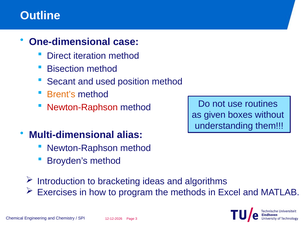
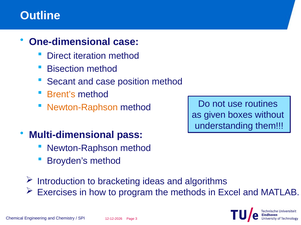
and used: used -> case
Newton-Raphson at (82, 108) colour: red -> orange
alias: alias -> pass
